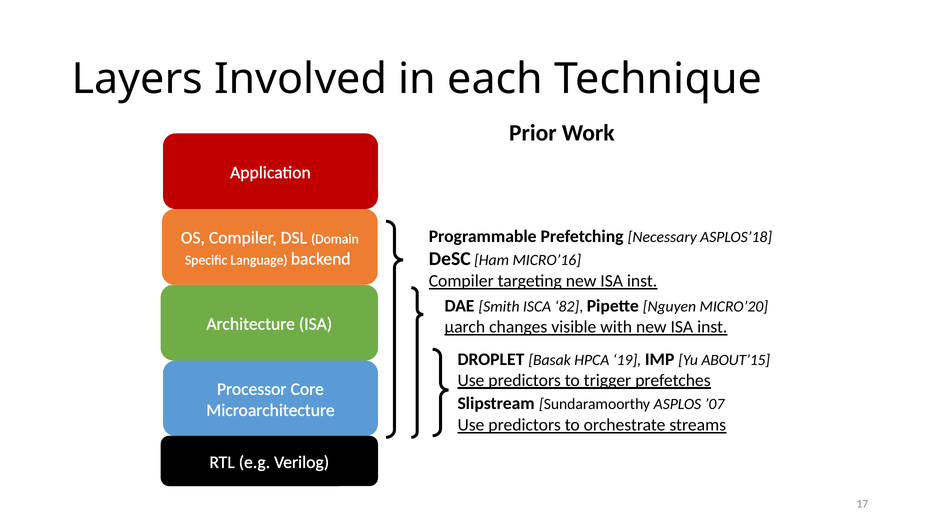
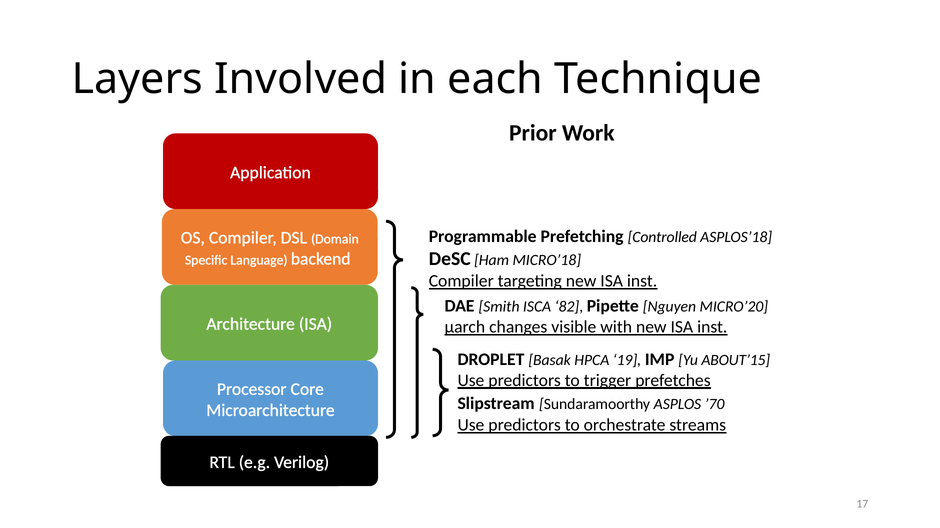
Necessary: Necessary -> Controlled
MICRO’16: MICRO’16 -> MICRO’18
’07: ’07 -> ’70
